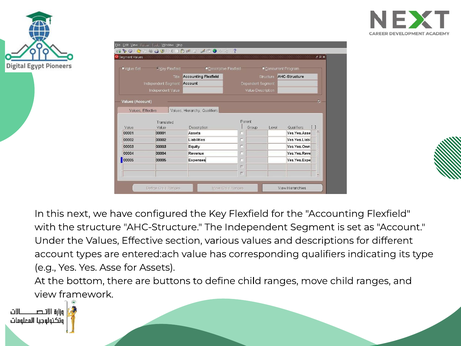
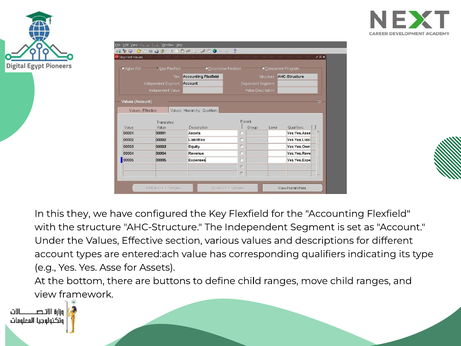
next: next -> they
